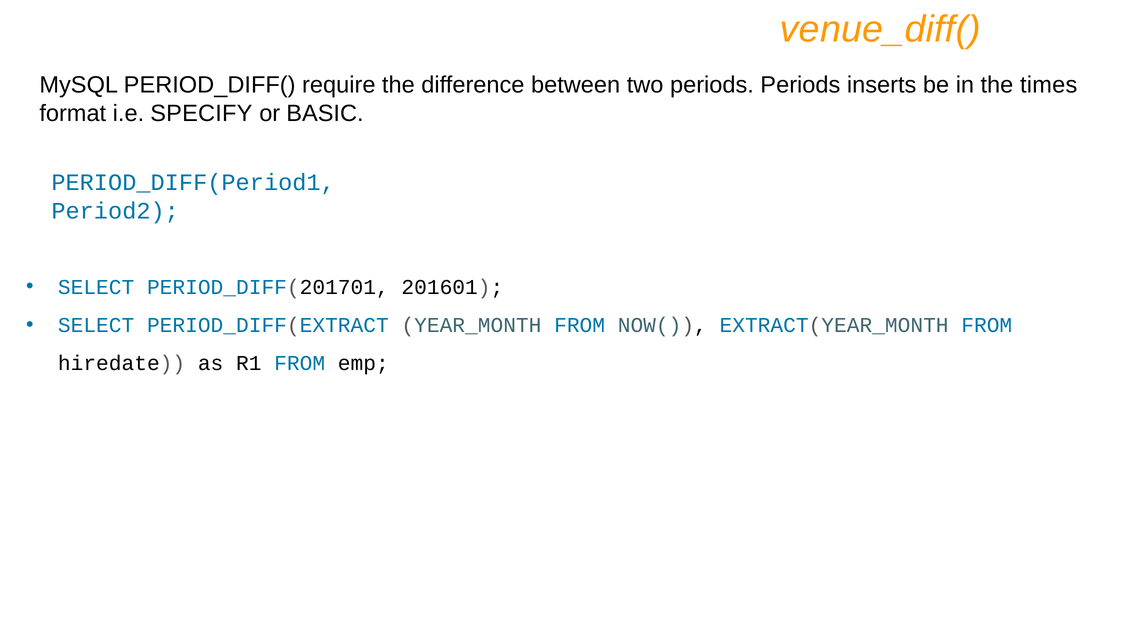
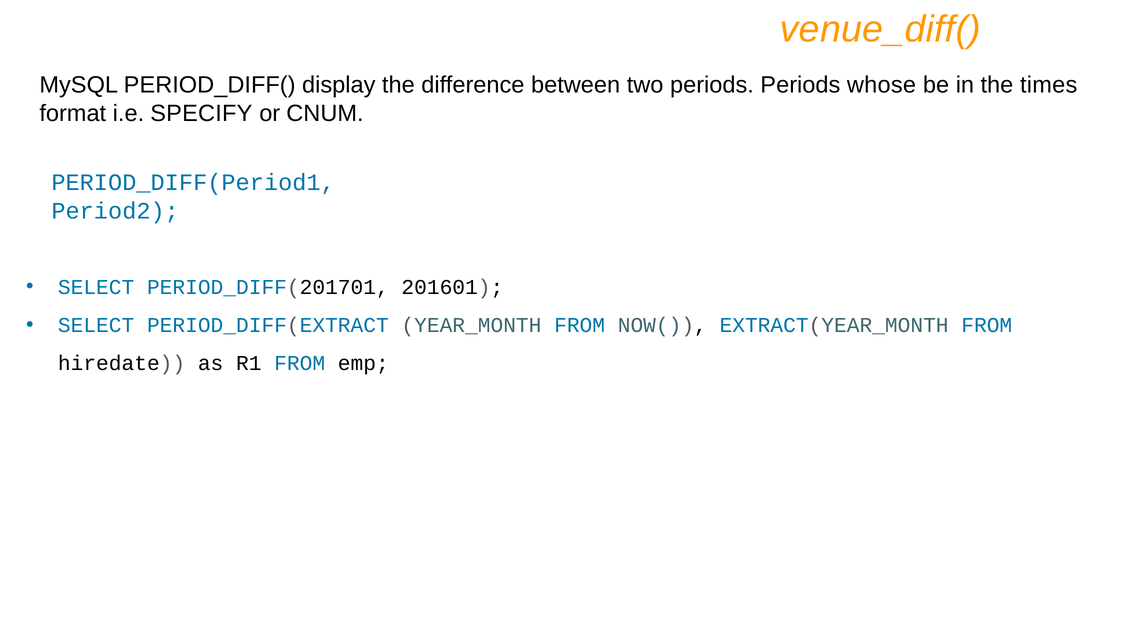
require: require -> display
inserts: inserts -> whose
BASIC: BASIC -> CNUM
